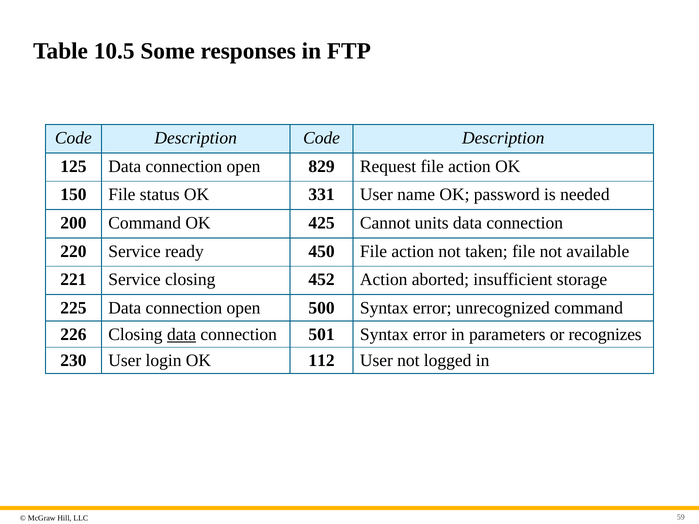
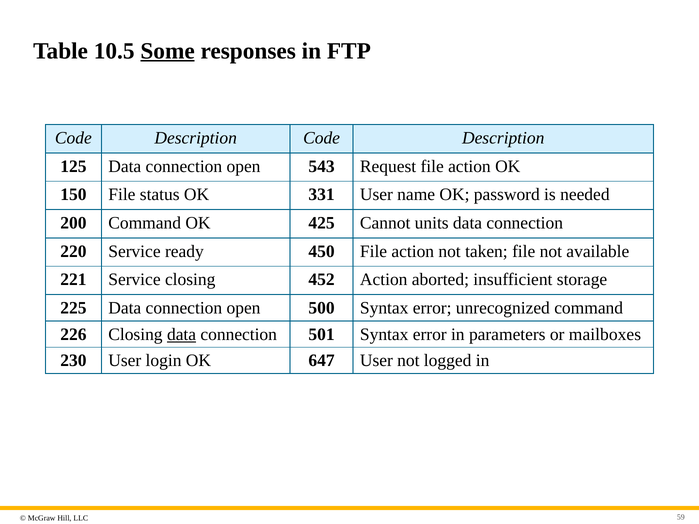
Some underline: none -> present
829: 829 -> 543
recognizes: recognizes -> mailboxes
112: 112 -> 647
